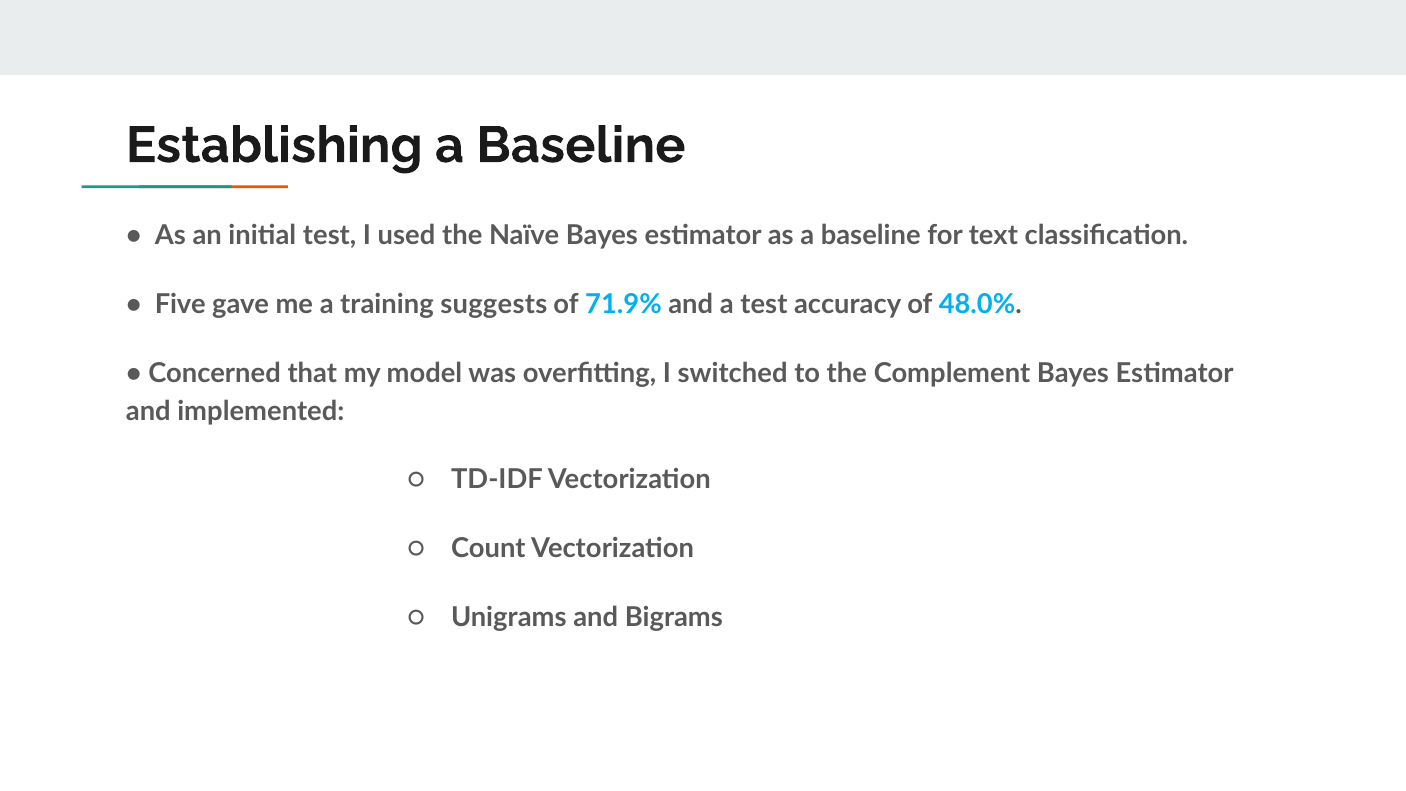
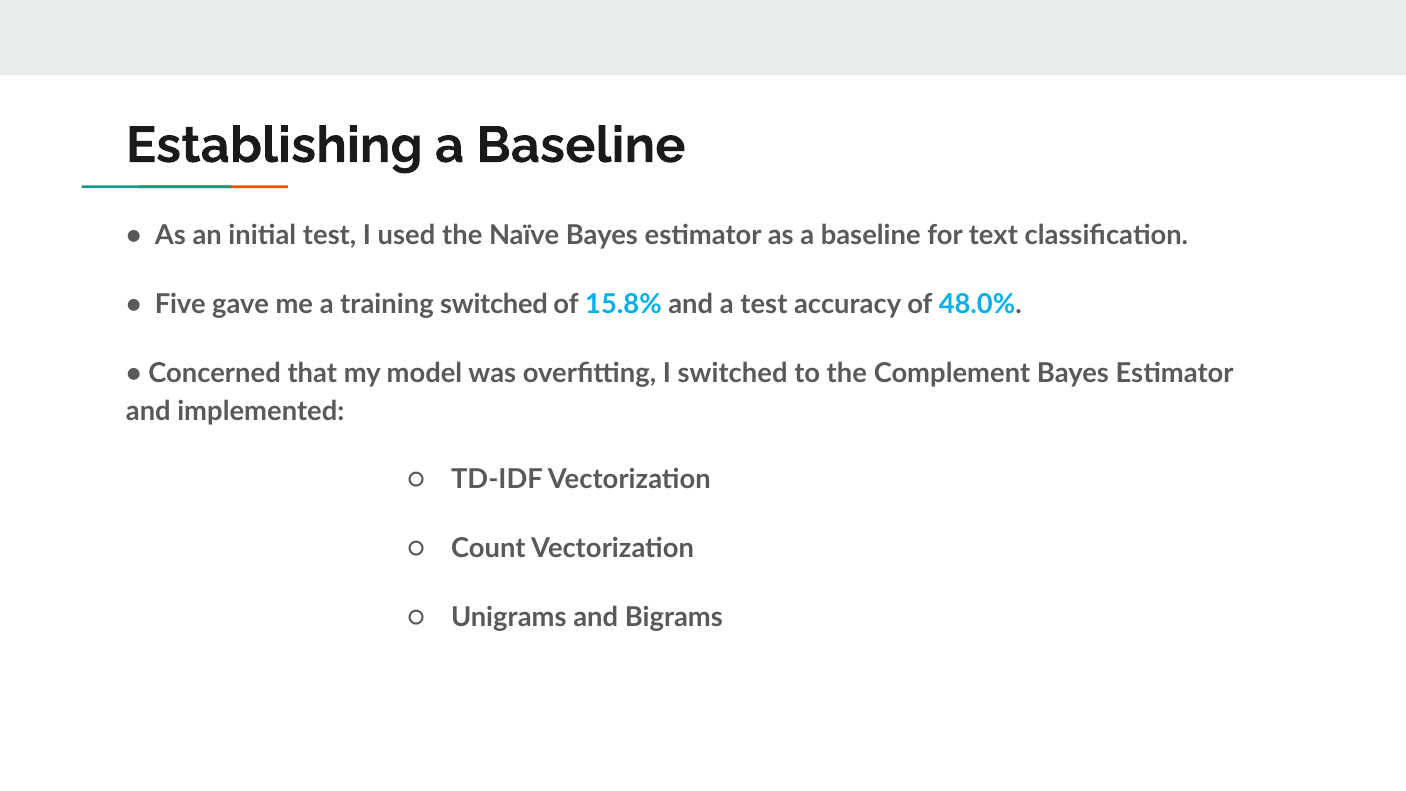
training suggests: suggests -> switched
71.9%: 71.9% -> 15.8%
